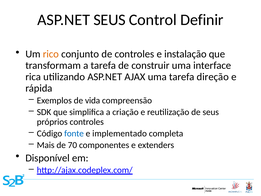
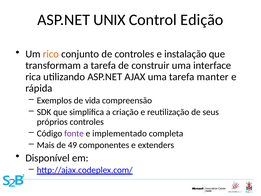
ASP.NET SEUS: SEUS -> UNIX
Definir: Definir -> Edição
direção: direção -> manter
fonte colour: blue -> purple
70: 70 -> 49
